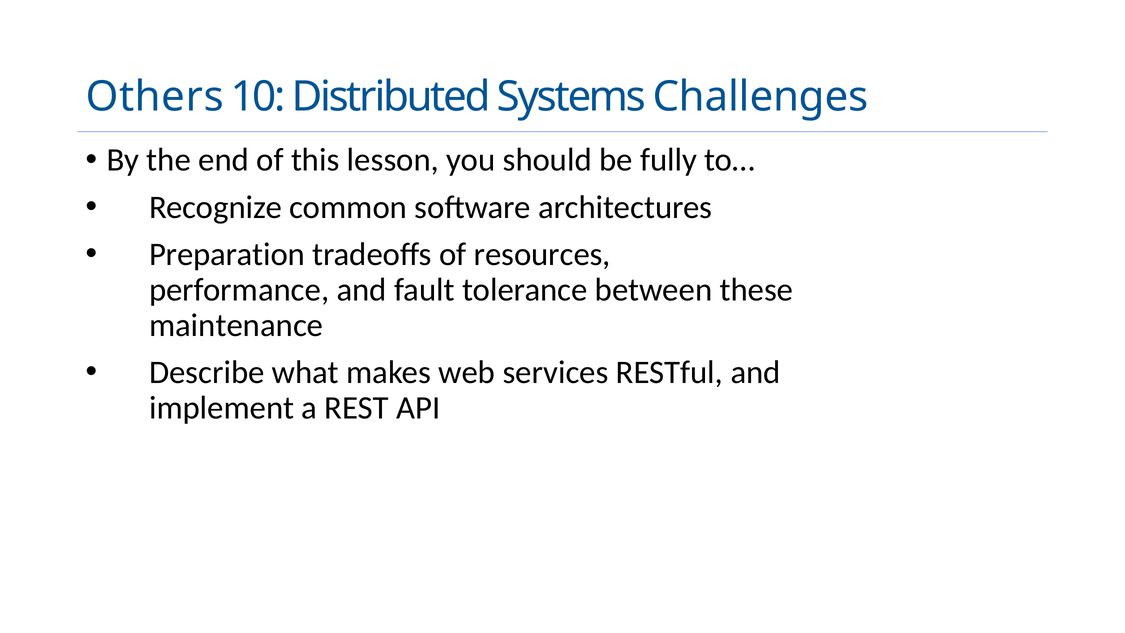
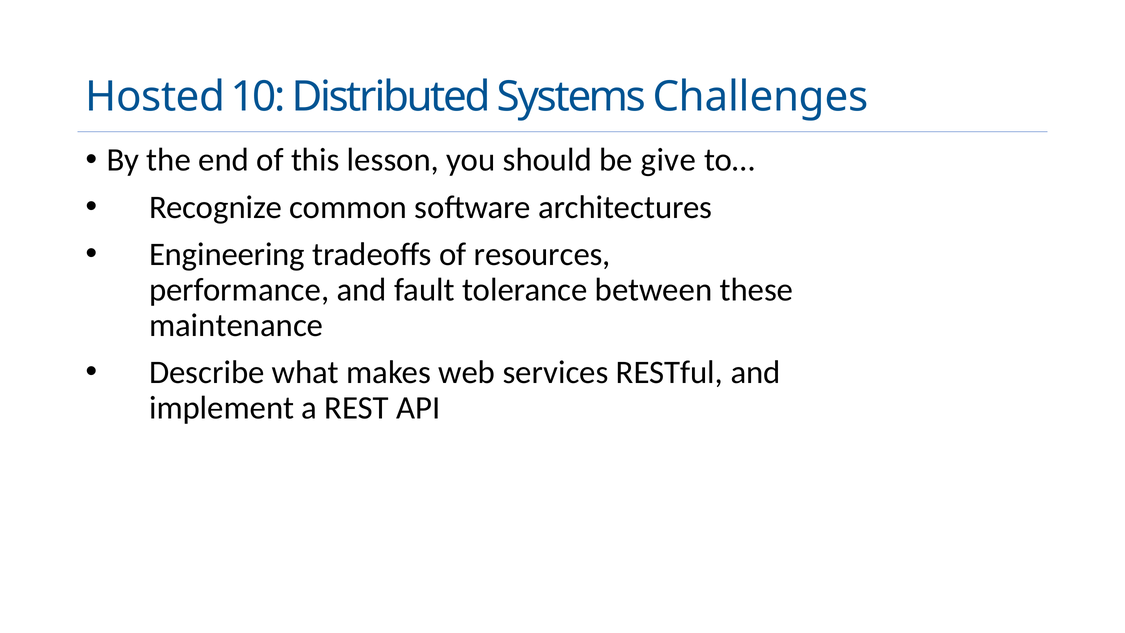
Others: Others -> Hosted
fully: fully -> give
Preparation: Preparation -> Engineering
